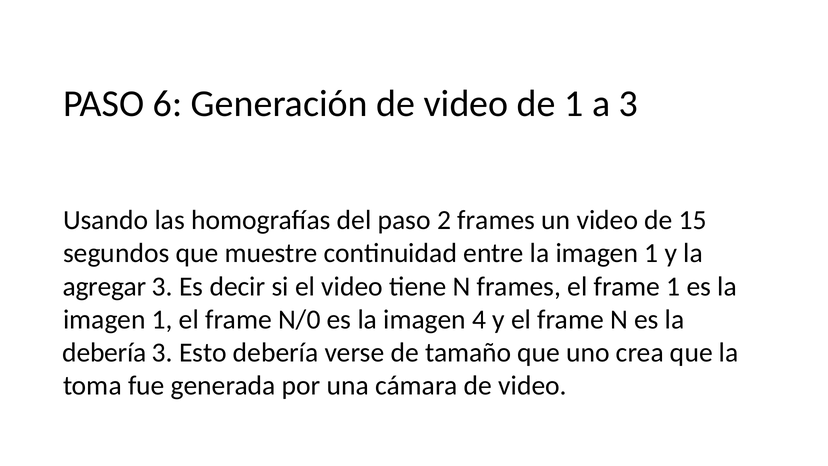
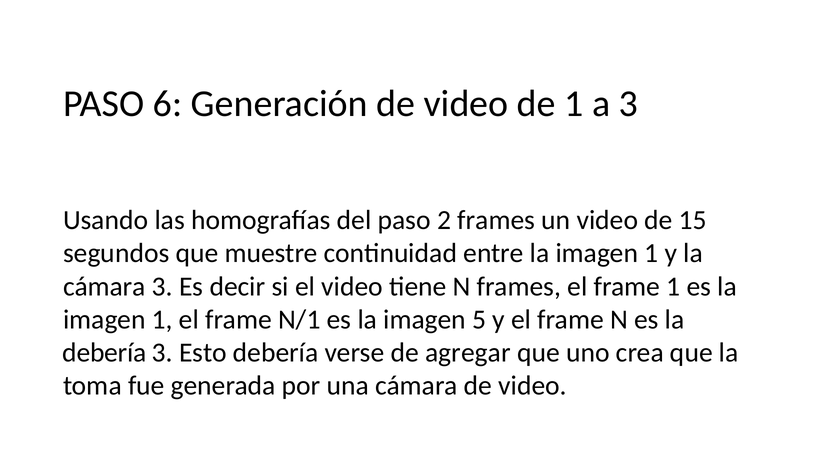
agregar at (104, 286): agregar -> cámara
N/0: N/0 -> N/1
4: 4 -> 5
tamaño: tamaño -> agregar
